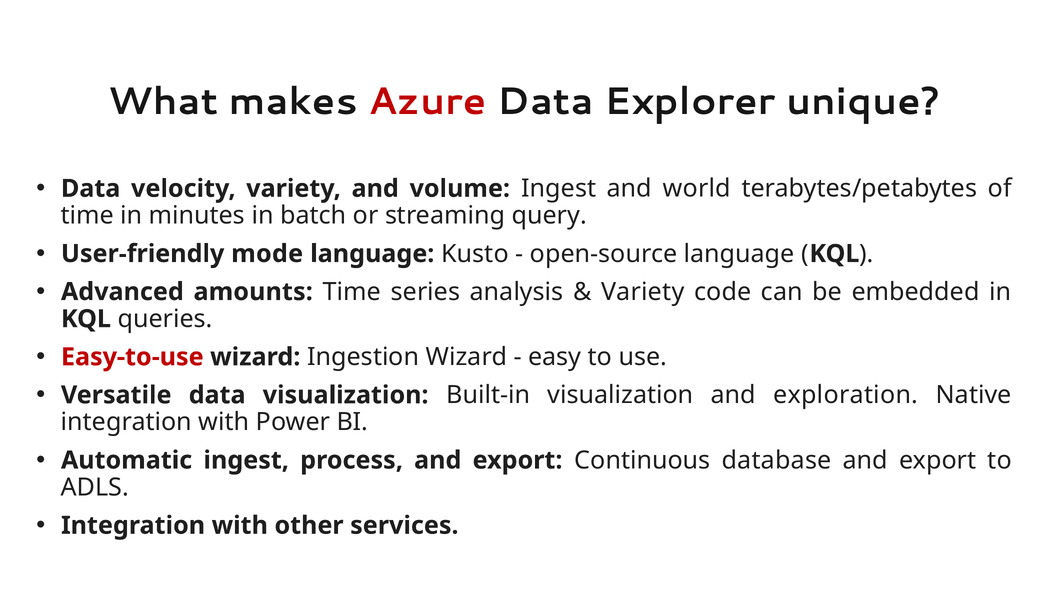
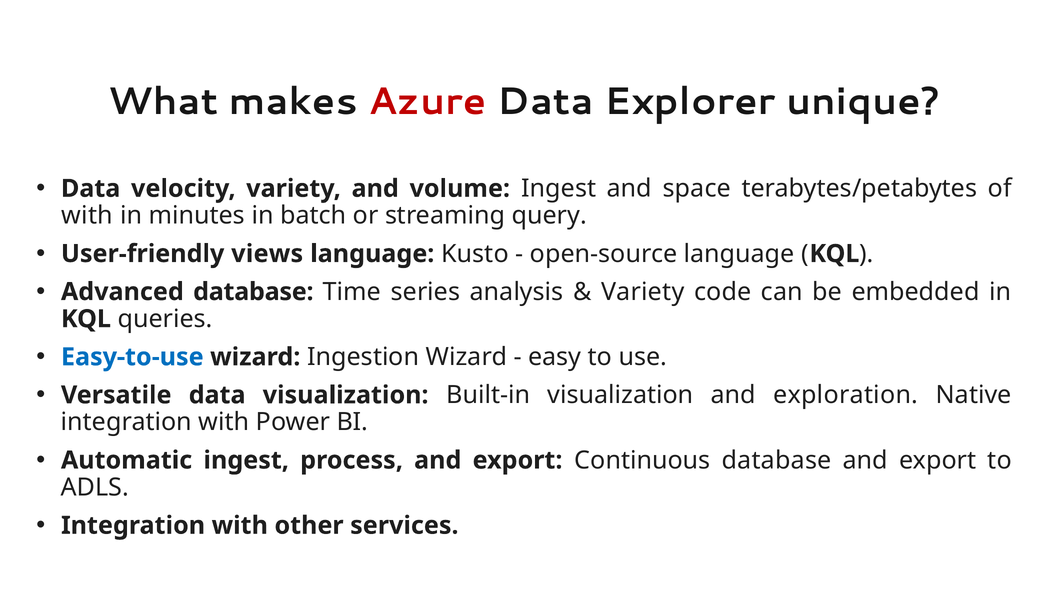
world: world -> space
time at (87, 216): time -> with
mode: mode -> views
Advanced amounts: amounts -> database
Easy-to-use colour: red -> blue
